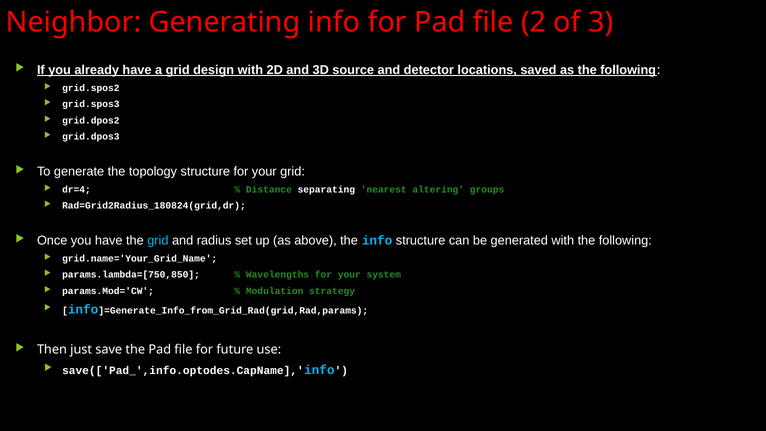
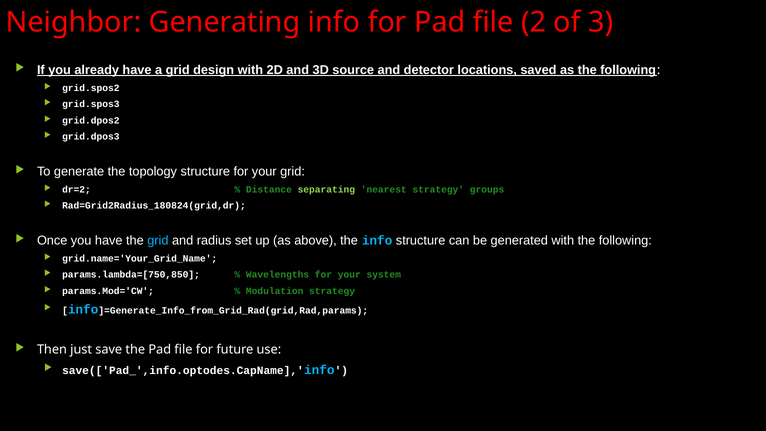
dr=4: dr=4 -> dr=2
separating colour: white -> light green
nearest altering: altering -> strategy
